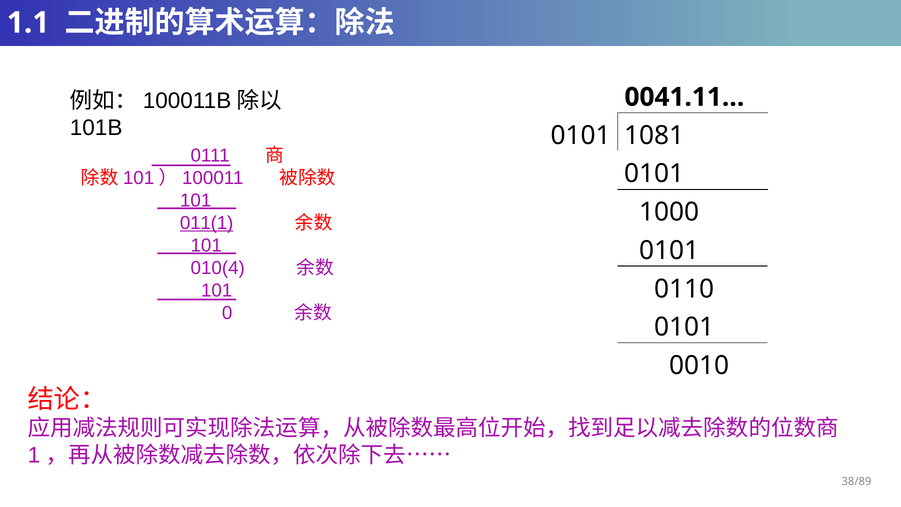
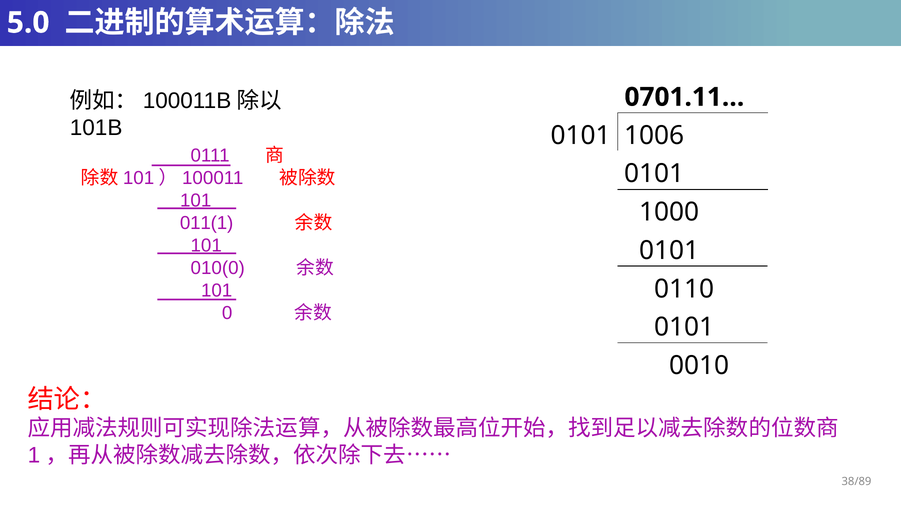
1.1: 1.1 -> 5.0
0041.11…: 0041.11… -> 0701.11…
1081: 1081 -> 1006
011(1 underline: present -> none
010(4: 010(4 -> 010(0
